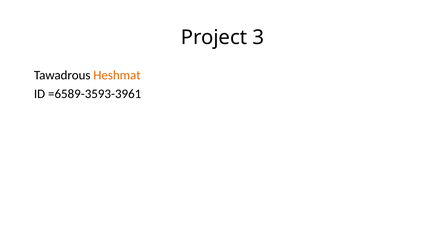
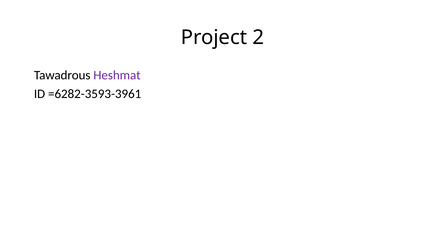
3: 3 -> 2
Heshmat colour: orange -> purple
=6589-3593-3961: =6589-3593-3961 -> =6282-3593-3961
